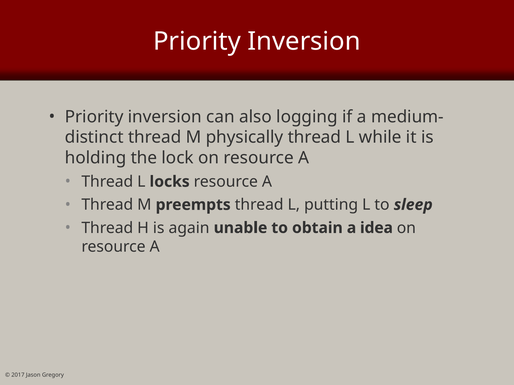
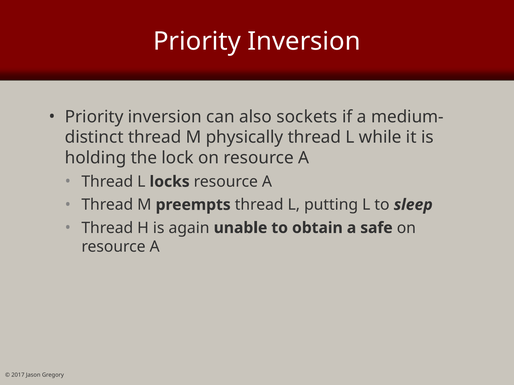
logging: logging -> sockets
idea: idea -> safe
